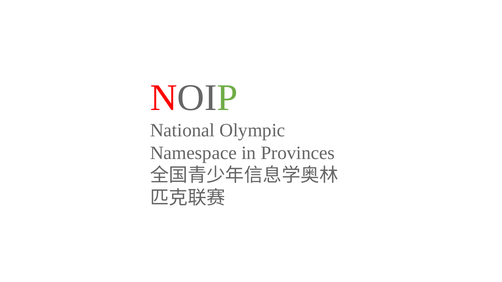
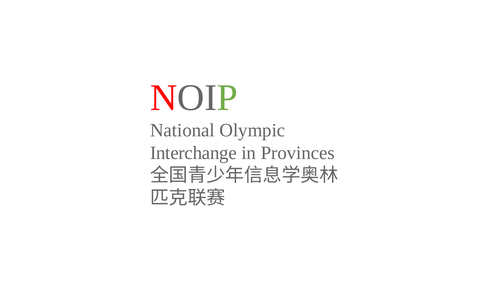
Namespace: Namespace -> Interchange
